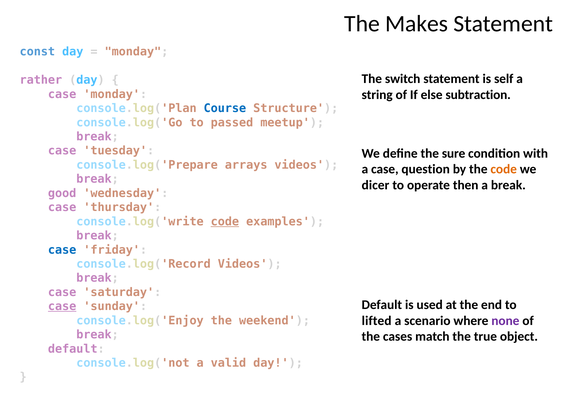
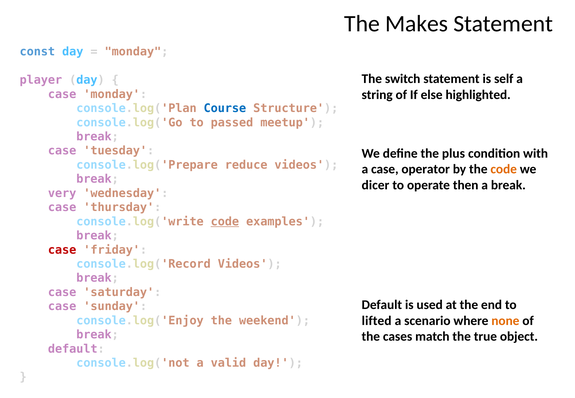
rather: rather -> player
subtraction: subtraction -> highlighted
sure: sure -> plus
arrays: arrays -> reduce
question: question -> operator
good: good -> very
case at (62, 250) colour: blue -> red
case at (62, 306) underline: present -> none
none colour: purple -> orange
